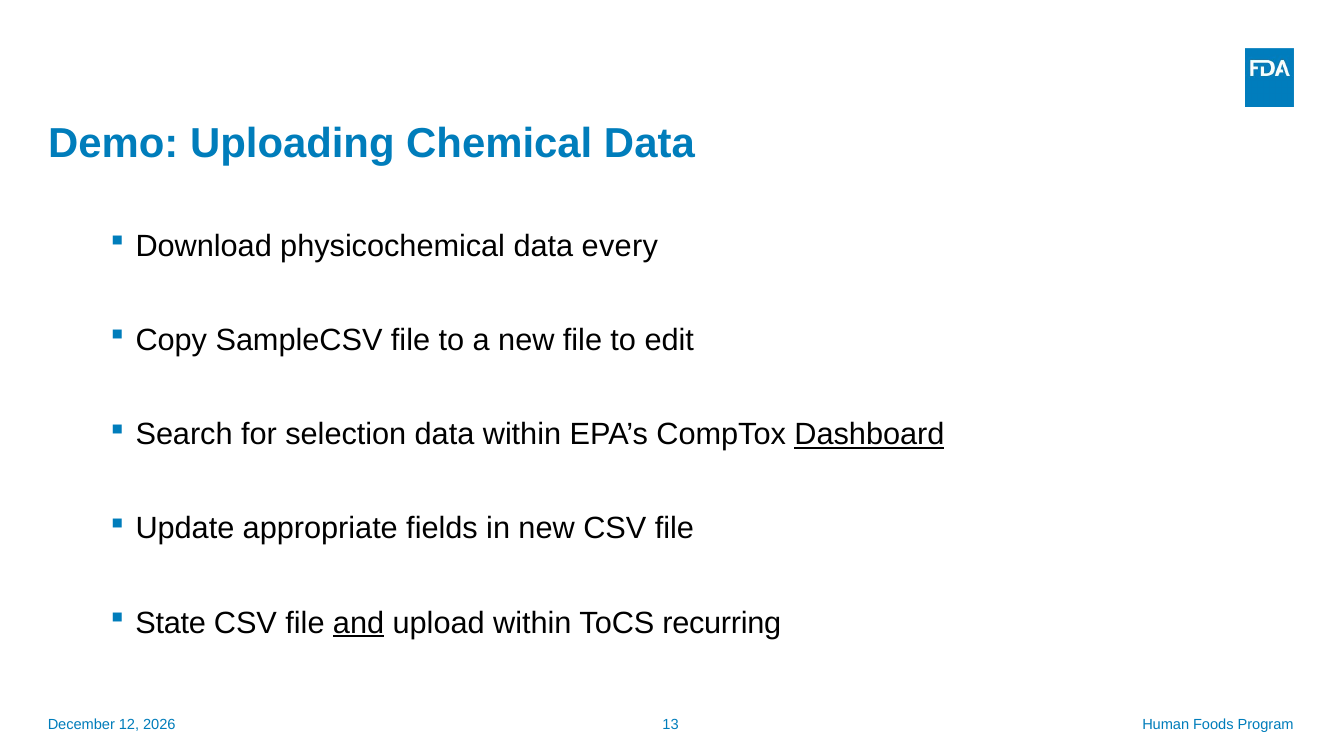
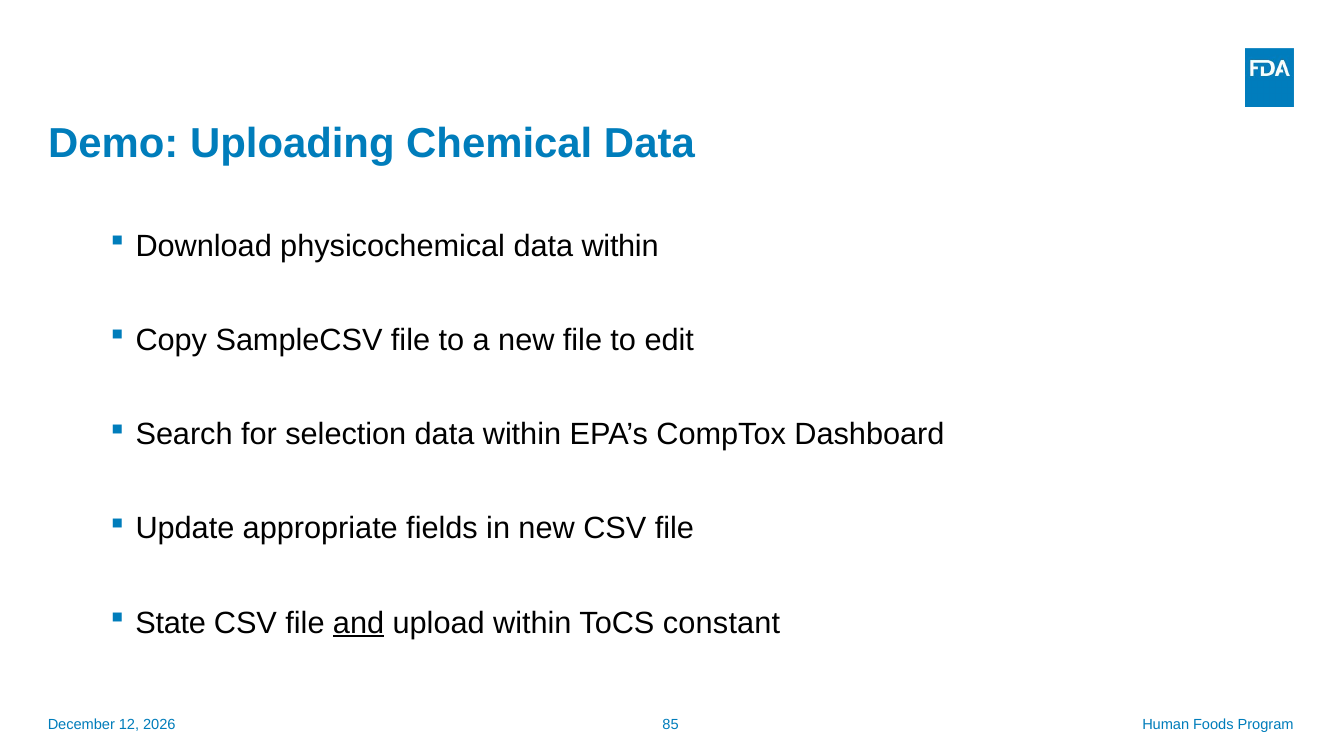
physicochemical data every: every -> within
Dashboard underline: present -> none
recurring: recurring -> constant
13: 13 -> 85
